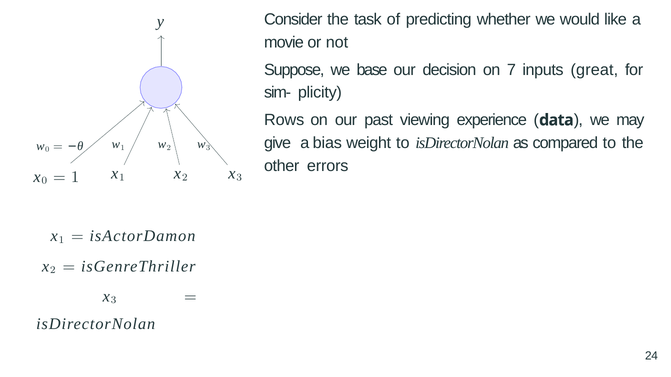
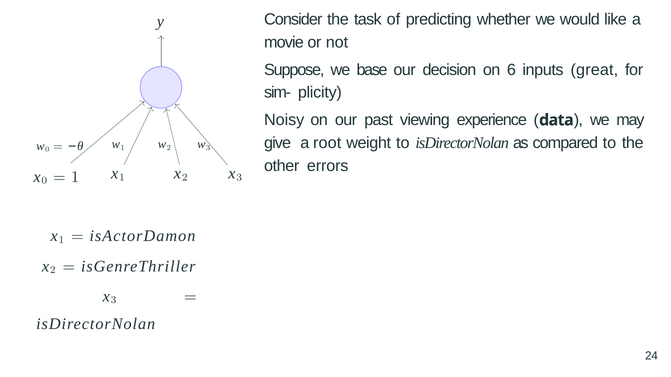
7: 7 -> 6
Rows: Rows -> Noisy
bias: bias -> root
